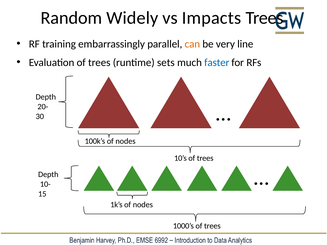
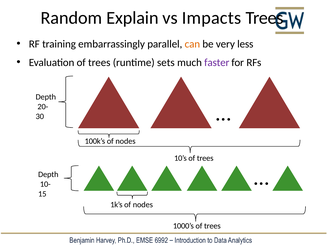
Widely: Widely -> Explain
line: line -> less
faster colour: blue -> purple
